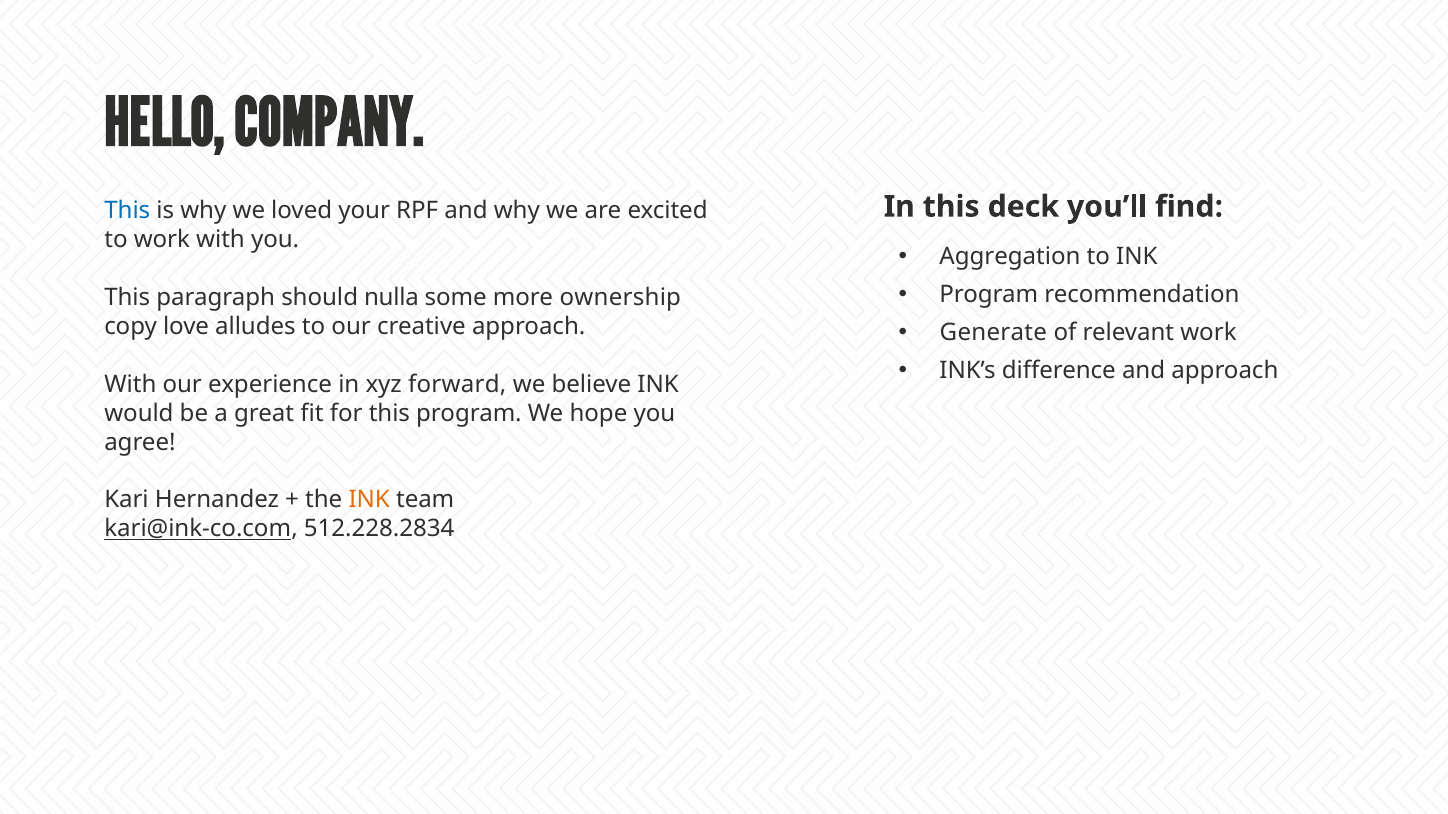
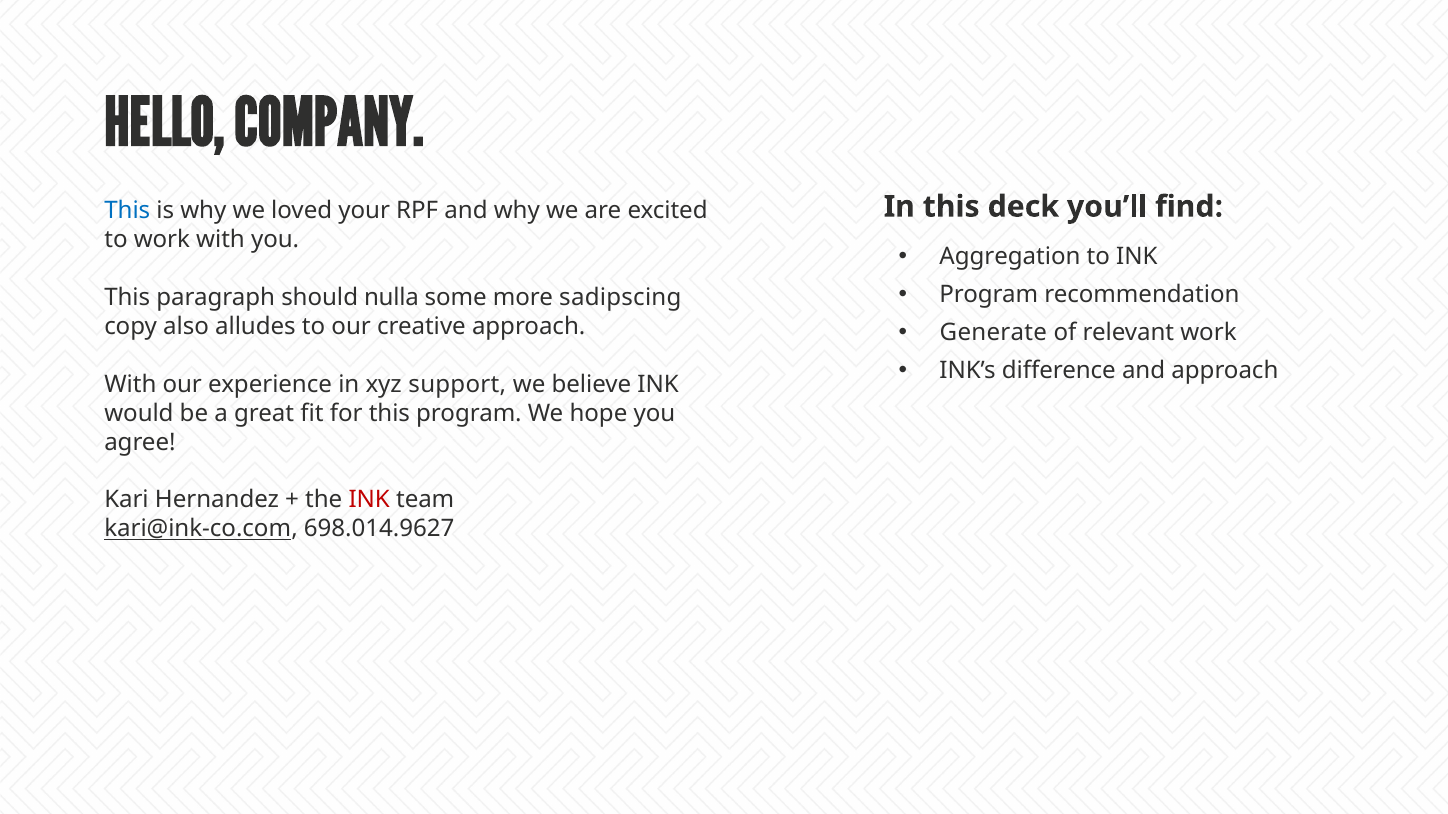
ownership: ownership -> sadipscing
love: love -> also
forward: forward -> support
INK at (369, 500) colour: orange -> red
512.228.2834: 512.228.2834 -> 698.014.9627
